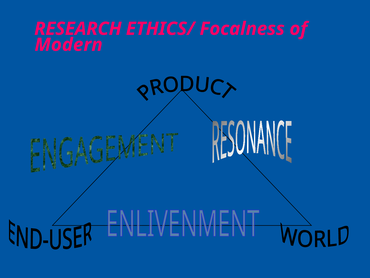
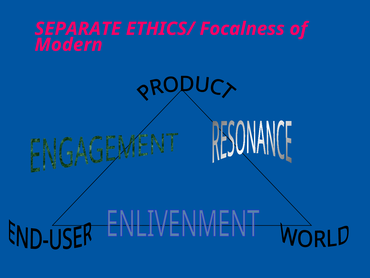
RESEARCH: RESEARCH -> SEPARATE
